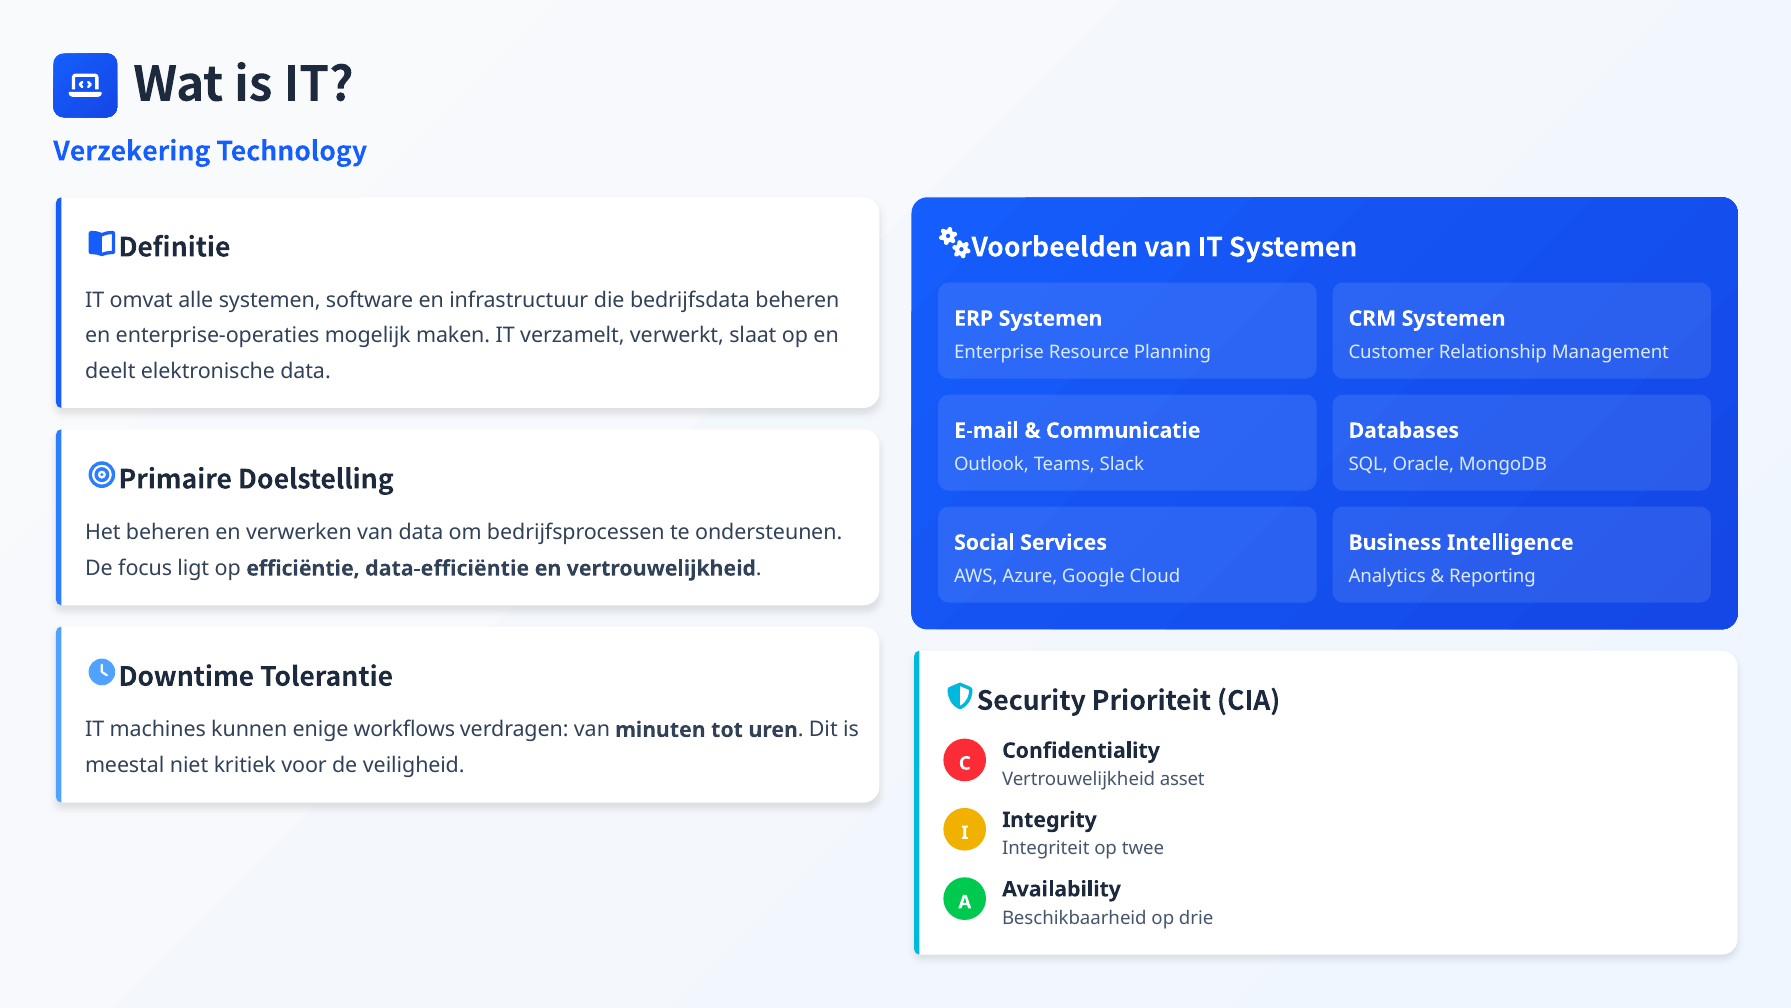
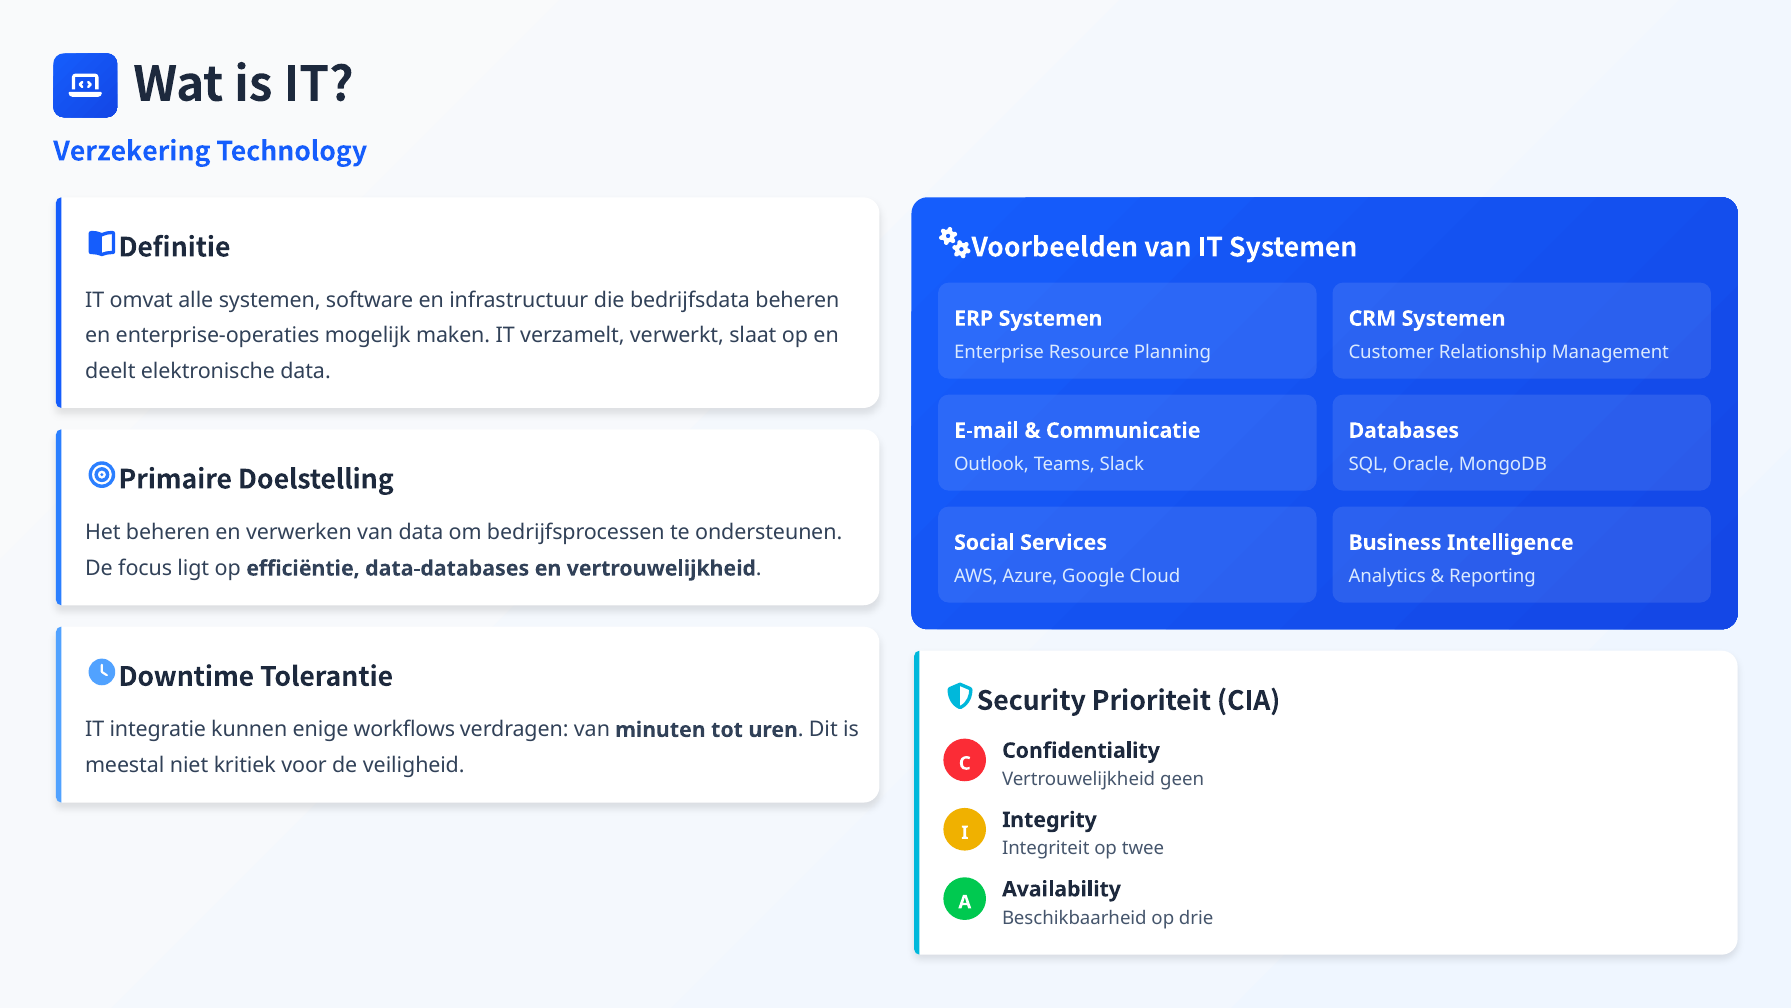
data-efficiëntie: data-efficiëntie -> data-databases
machines: machines -> integratie
asset: asset -> geen
